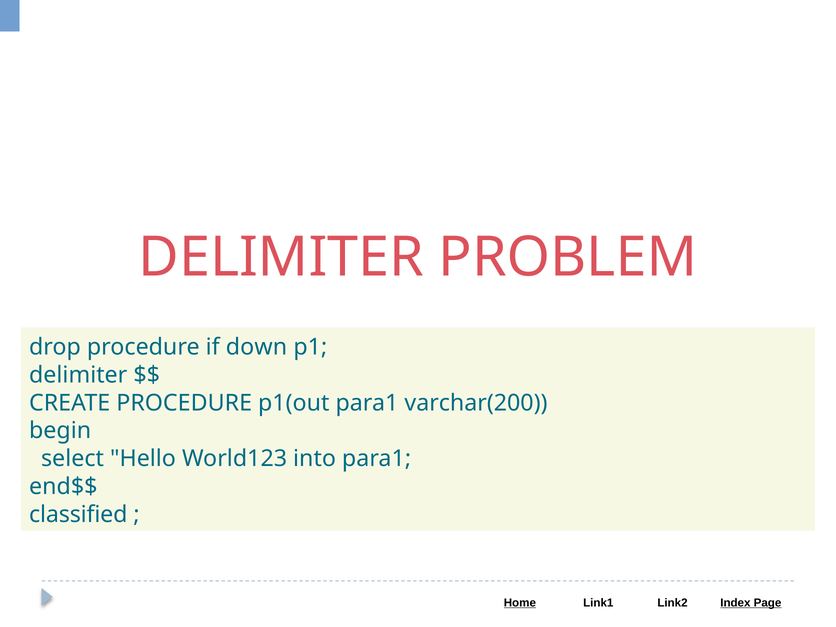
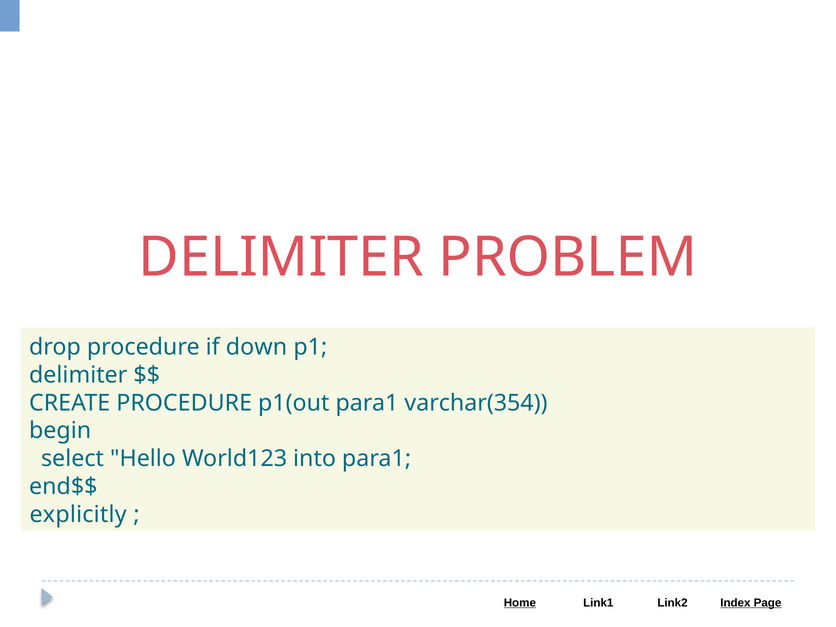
varchar(200: varchar(200 -> varchar(354
classified: classified -> explicitly
